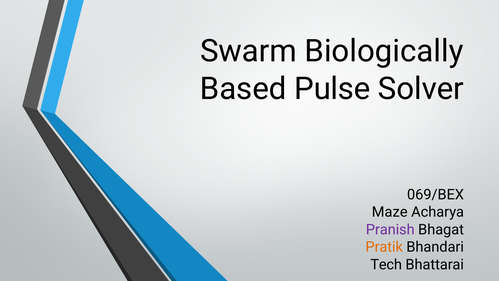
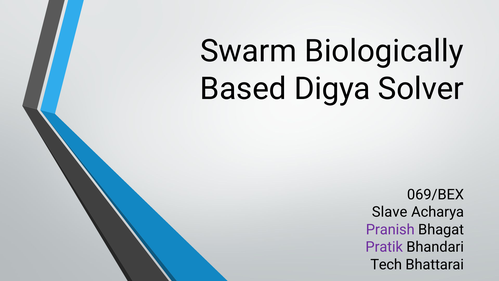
Pulse: Pulse -> Digya
Maze: Maze -> Slave
Pratik colour: orange -> purple
